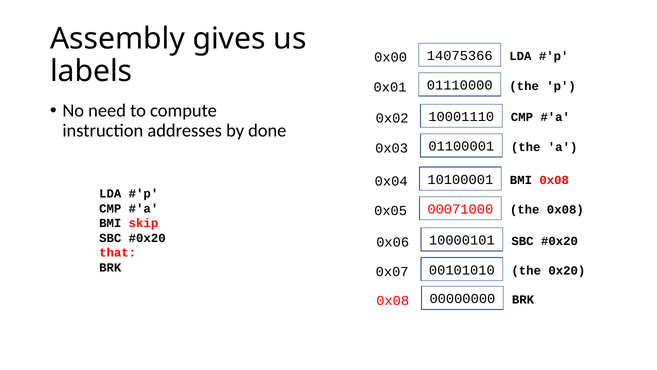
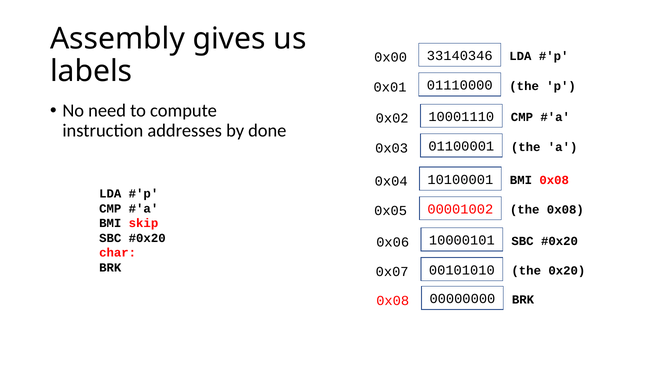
14075366: 14075366 -> 33140346
00071000: 00071000 -> 00001002
that: that -> char
